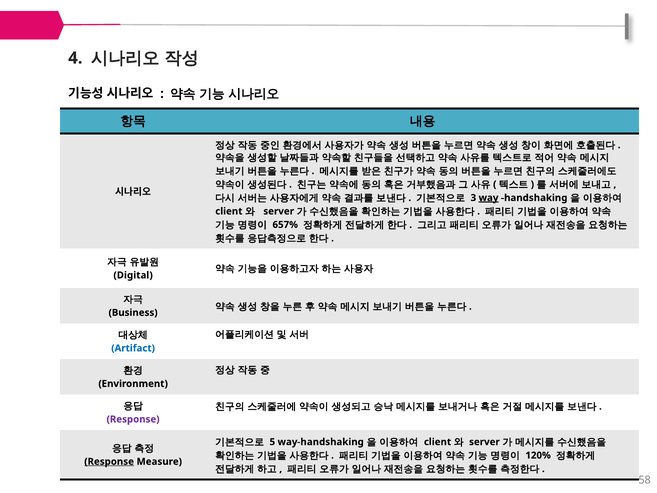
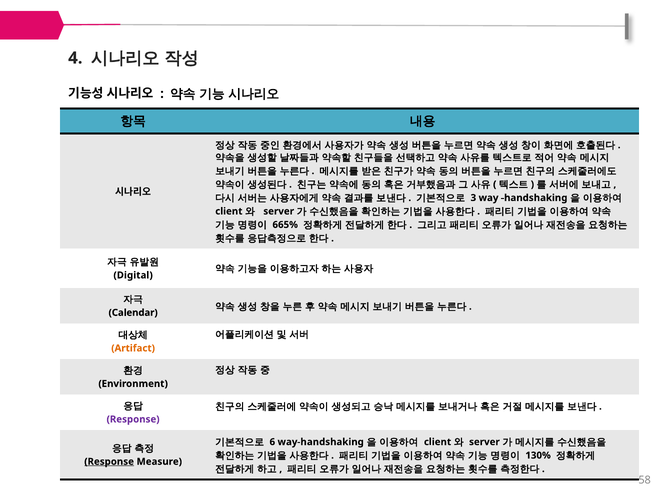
way underline: present -> none
657%: 657% -> 665%
Business: Business -> Calendar
Artifact colour: blue -> orange
5: 5 -> 6
120%: 120% -> 130%
